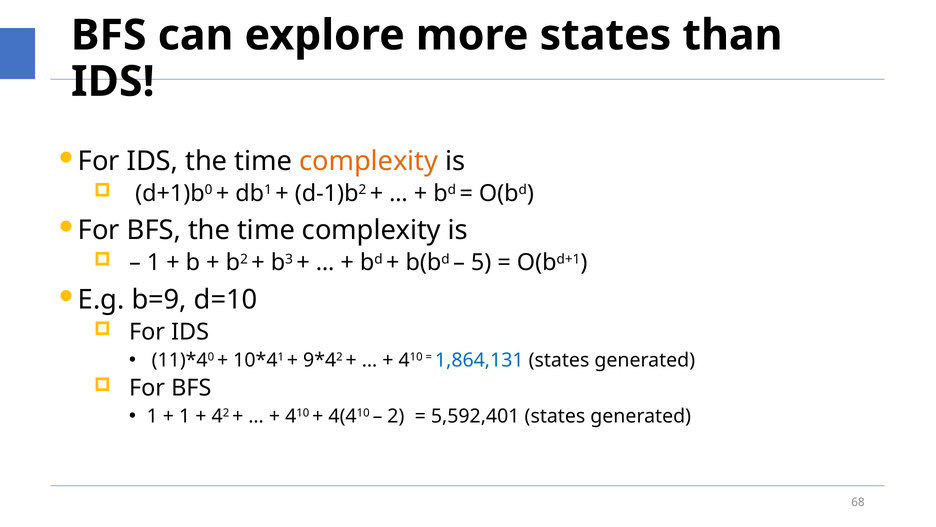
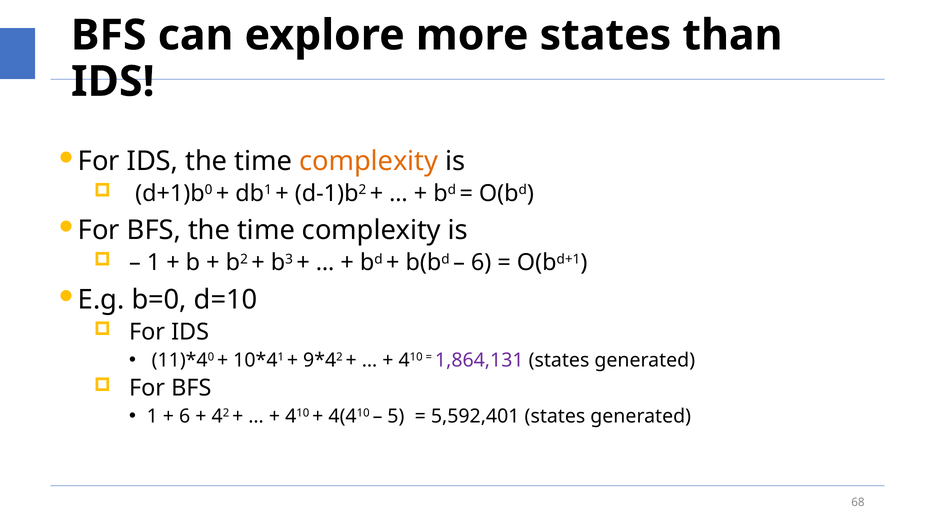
5 at (481, 262): 5 -> 6
b=9: b=9 -> b=0
1,864,131 colour: blue -> purple
1 at (185, 416): 1 -> 6
2: 2 -> 5
